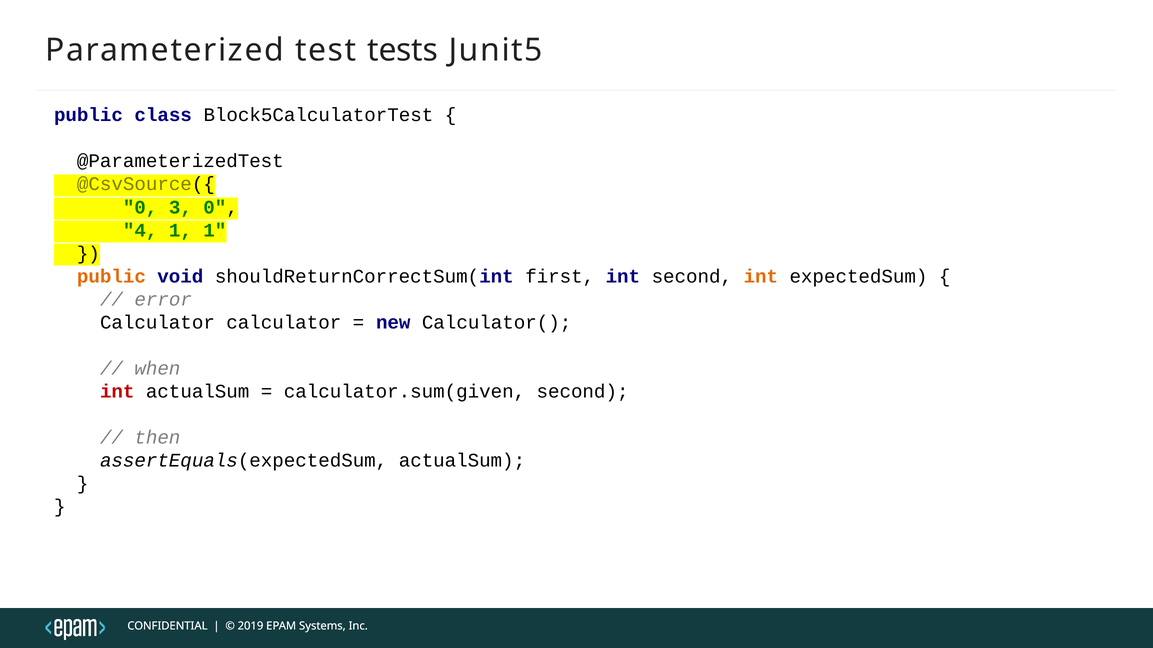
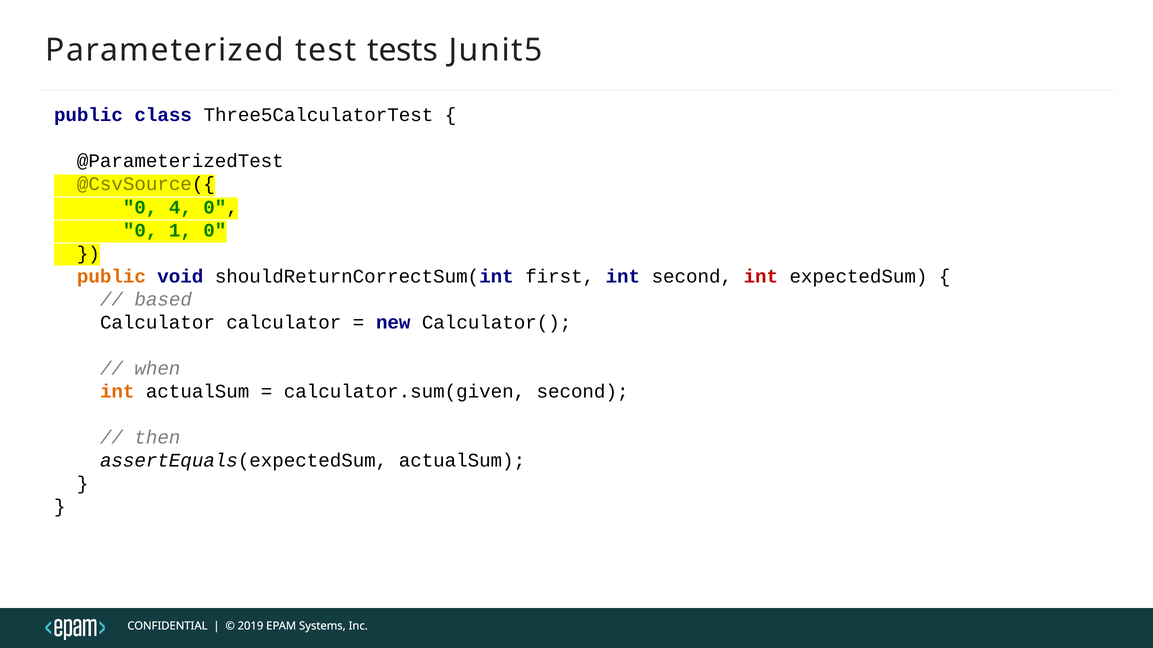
Block5CalculatorTest: Block5CalculatorTest -> Three5CalculatorTest
3: 3 -> 4
4 at (140, 230): 4 -> 0
1 1: 1 -> 0
int at (761, 277) colour: orange -> red
error: error -> based
int at (117, 392) colour: red -> orange
